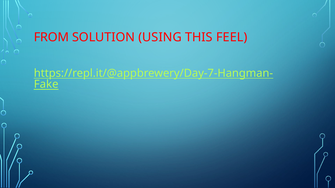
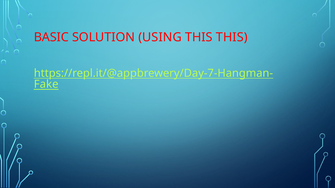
FROM: FROM -> BASIC
THIS FEEL: FEEL -> THIS
